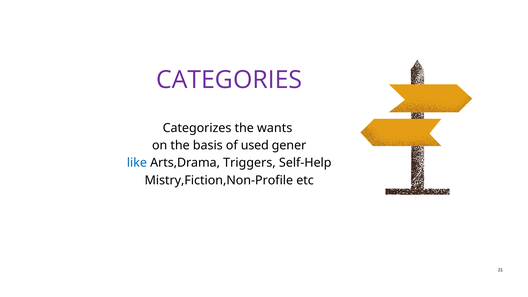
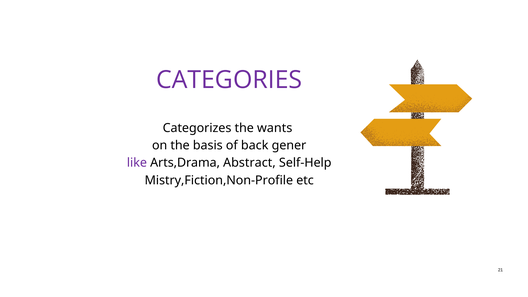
used: used -> back
like colour: blue -> purple
Triggers: Triggers -> Abstract
